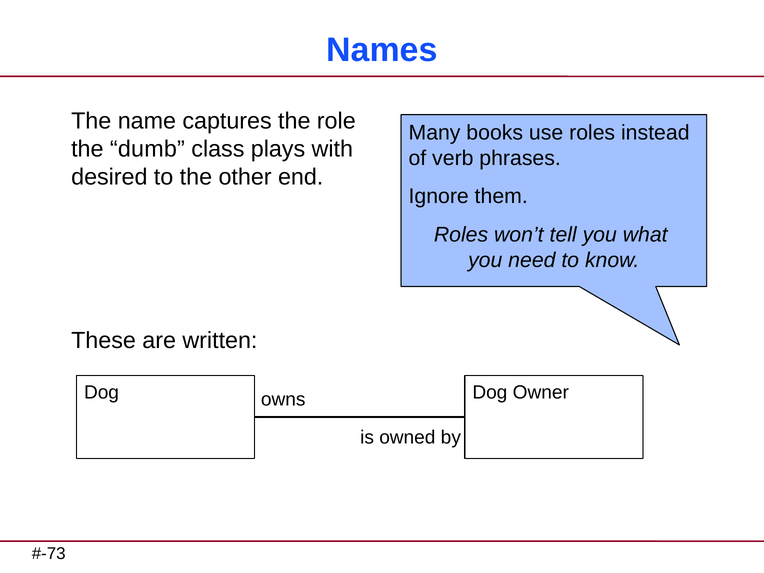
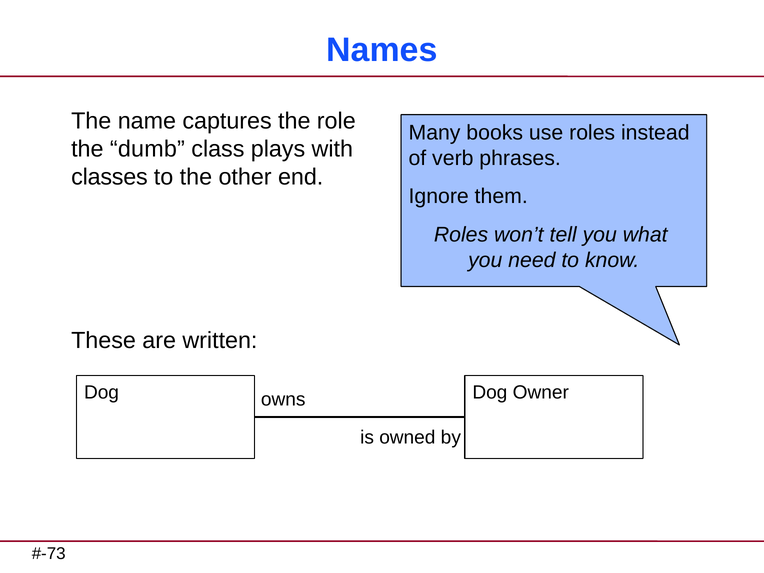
desired: desired -> classes
